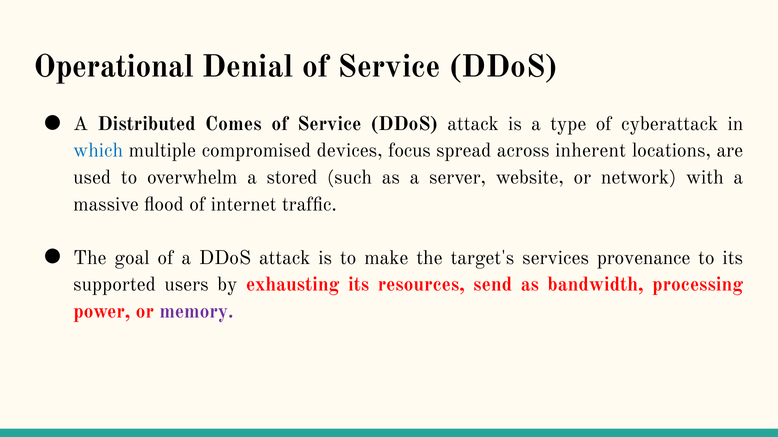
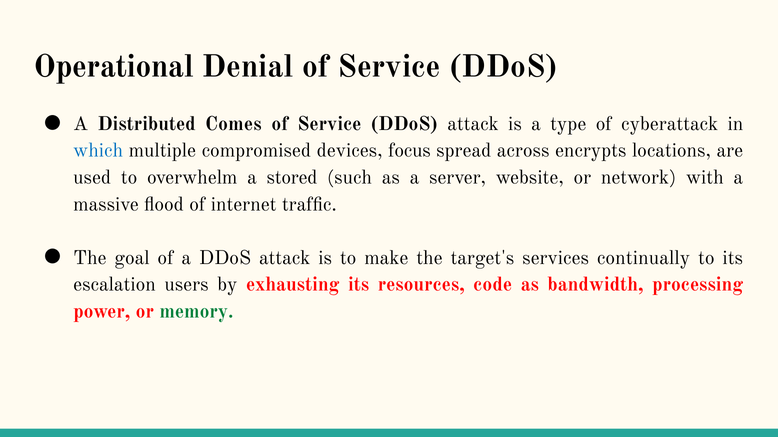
inherent: inherent -> encrypts
provenance: provenance -> continually
supported: supported -> escalation
send: send -> code
memory colour: purple -> green
